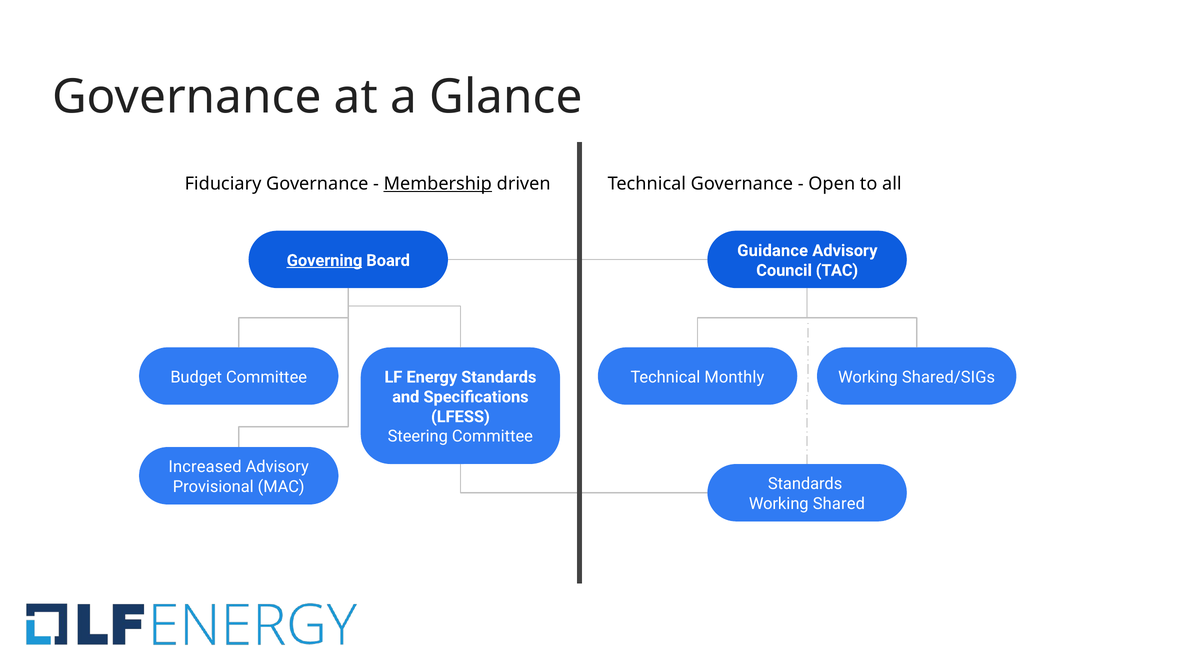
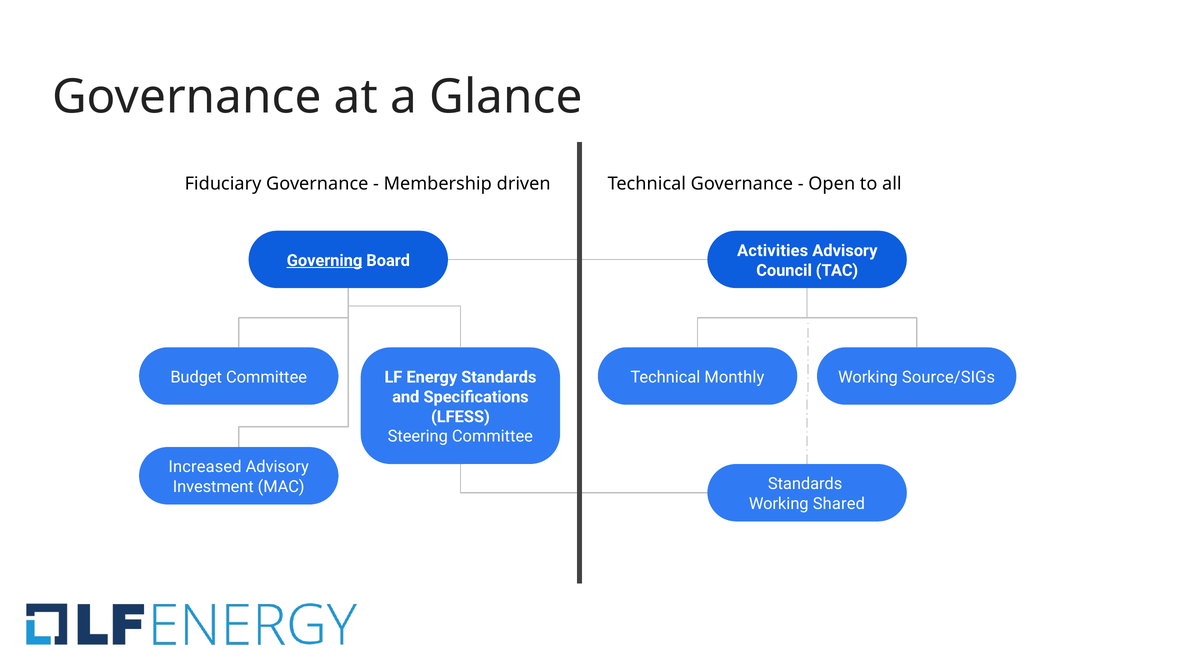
Membership underline: present -> none
Guidance: Guidance -> Activities
Shared/SIGs: Shared/SIGs -> Source/SIGs
Provisional: Provisional -> Investment
